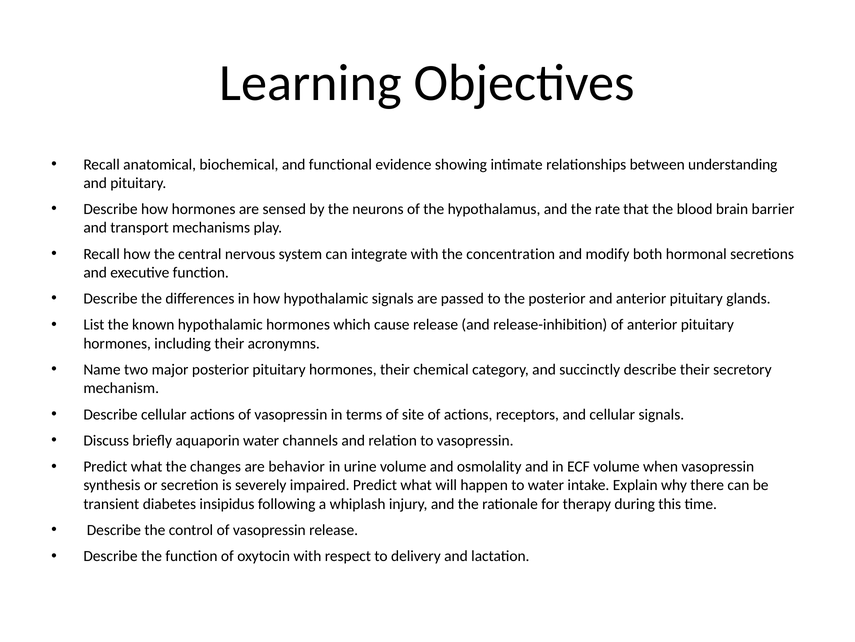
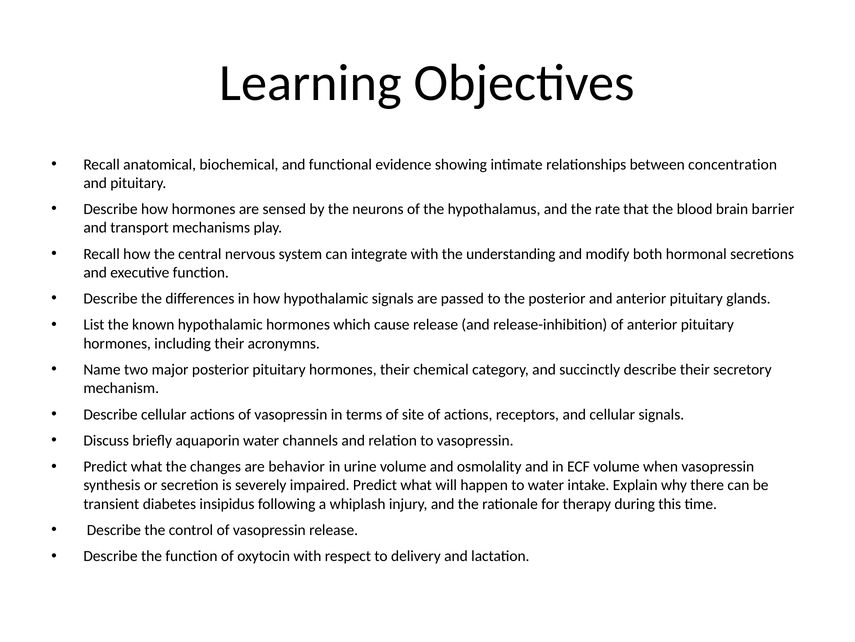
understanding: understanding -> concentration
concentration: concentration -> understanding
